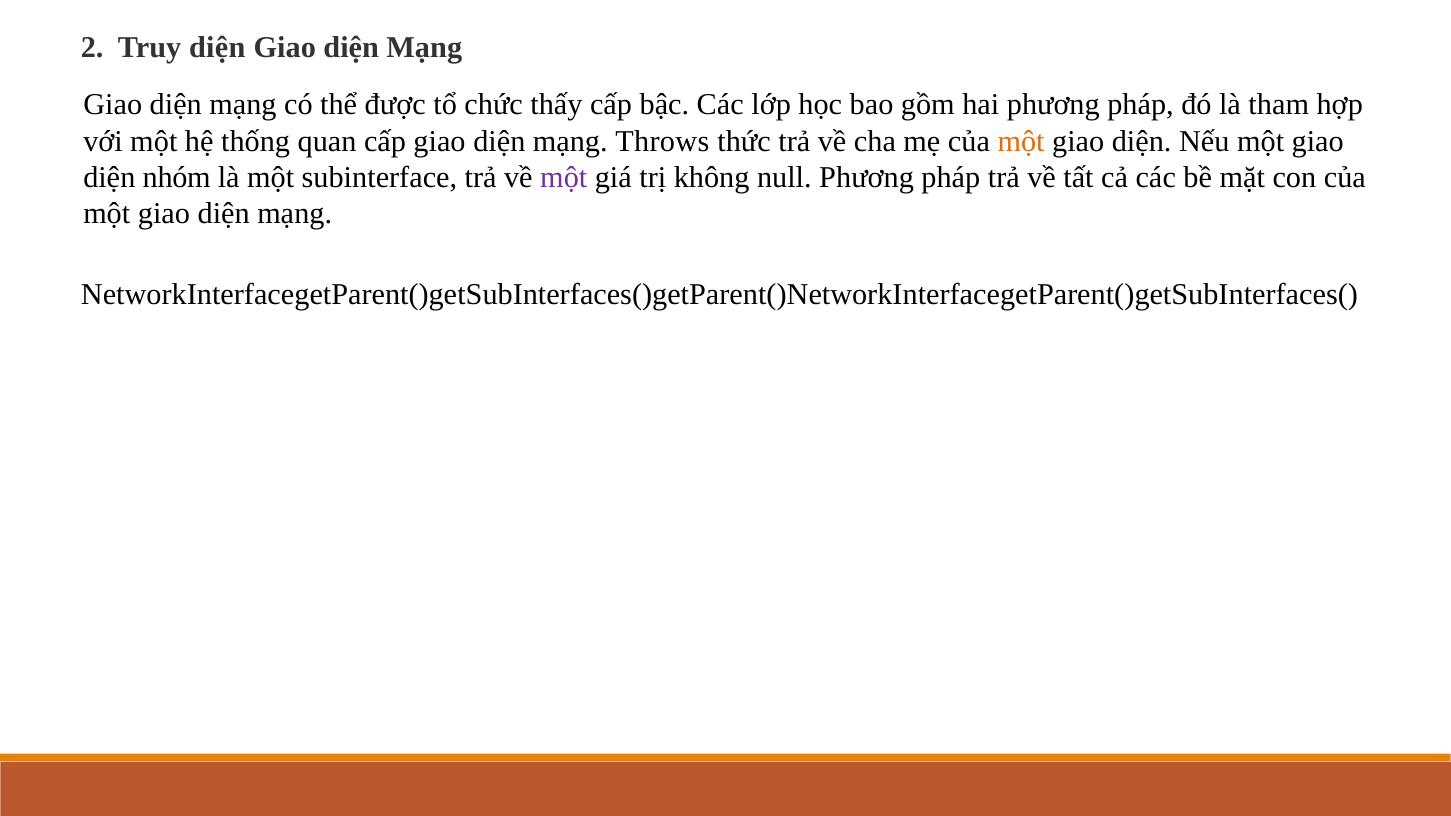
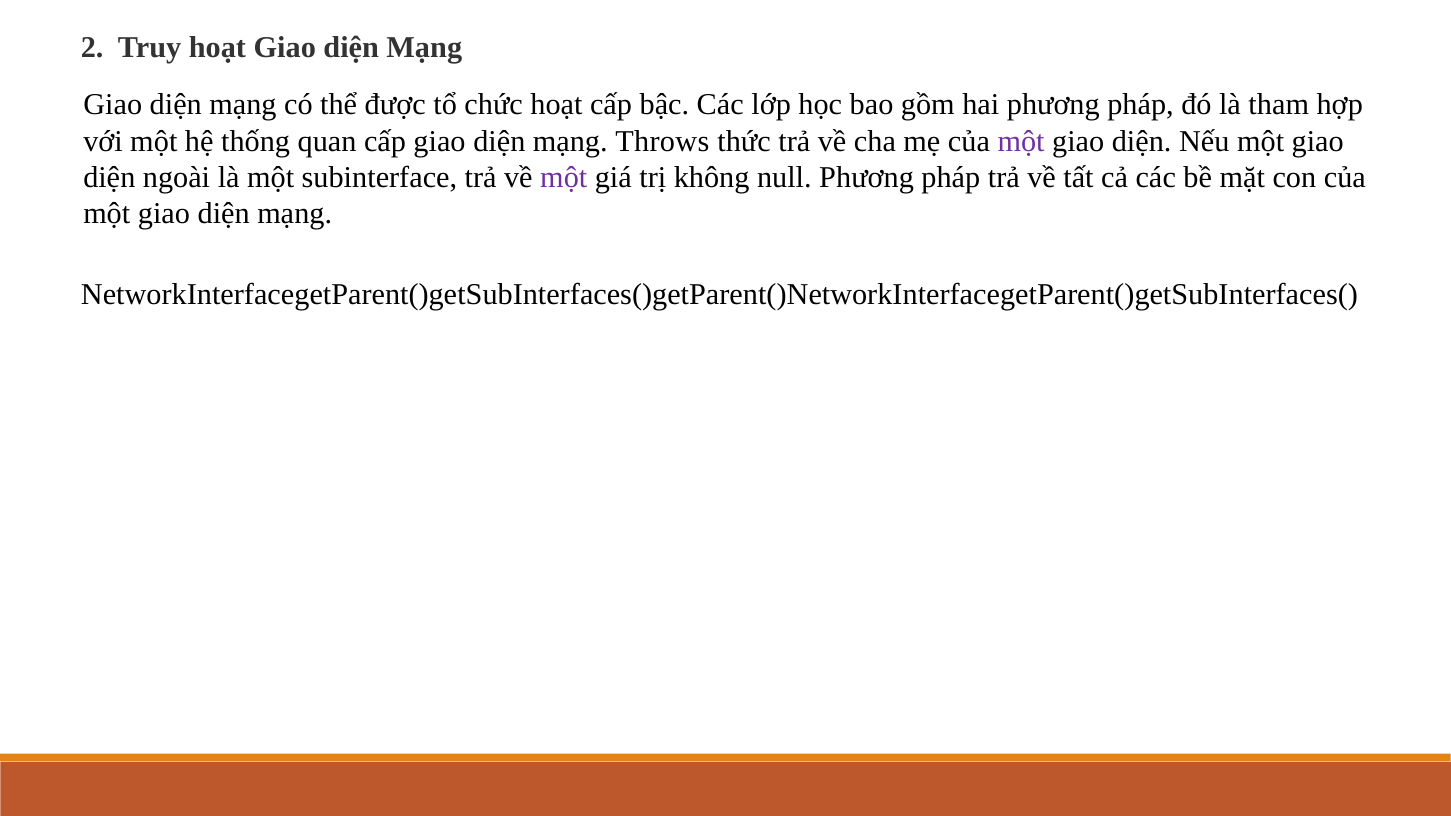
Truy diện: diện -> hoạt
chức thấy: thấy -> hoạt
một at (1021, 141) colour: orange -> purple
nhóm: nhóm -> ngoài
